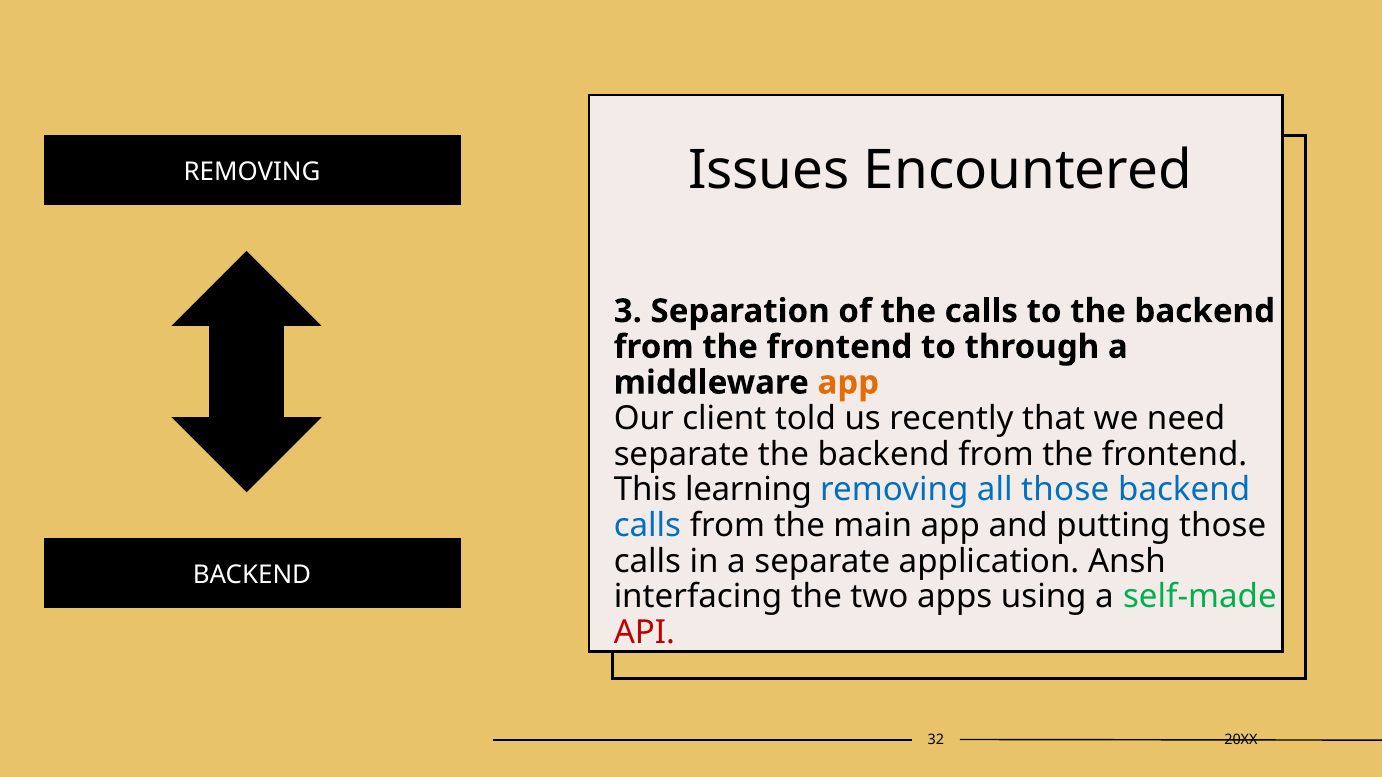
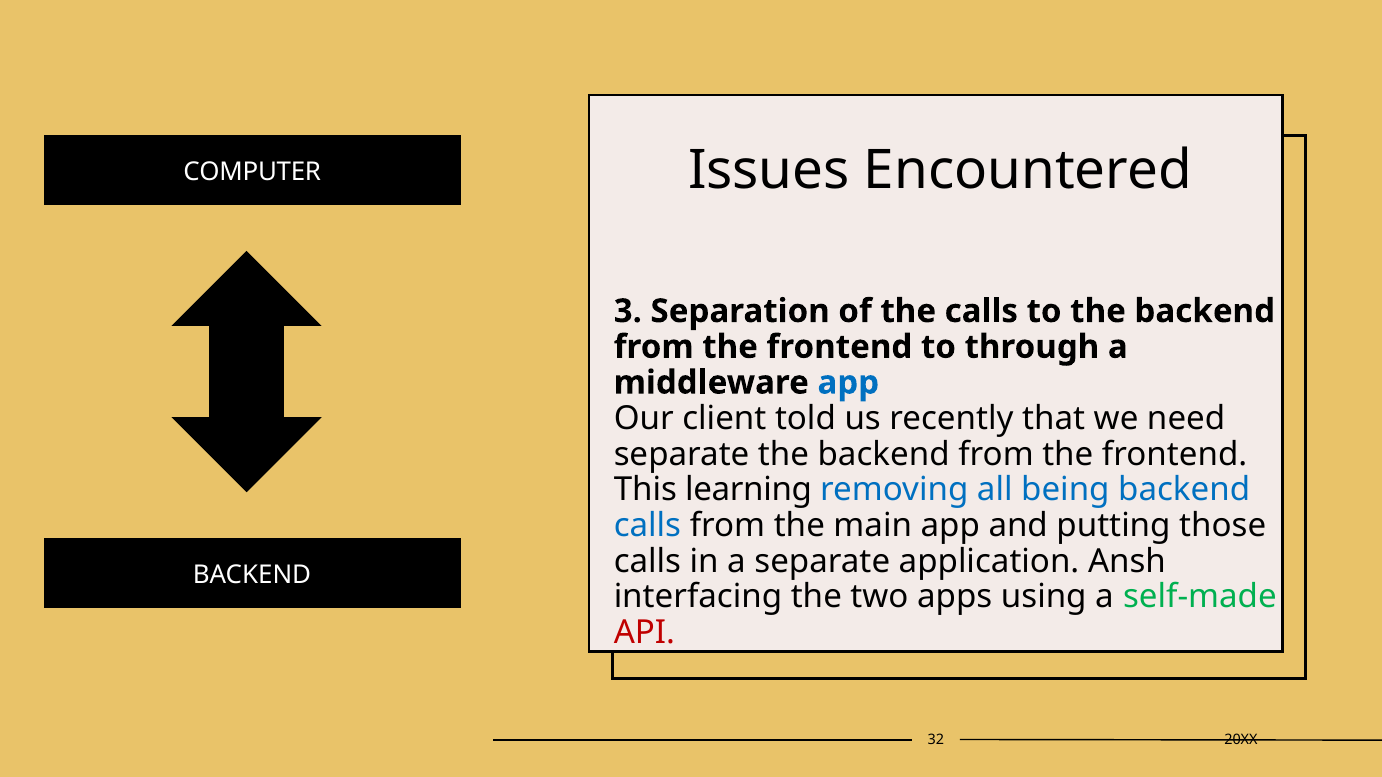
REMOVING at (252, 172): REMOVING -> COMPUTER
app at (848, 383) colour: orange -> blue
all those: those -> being
